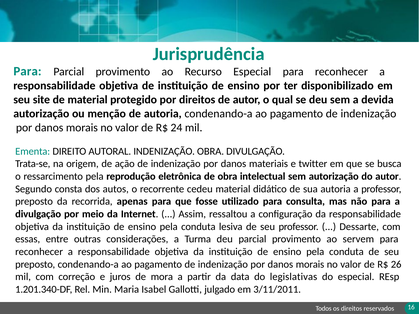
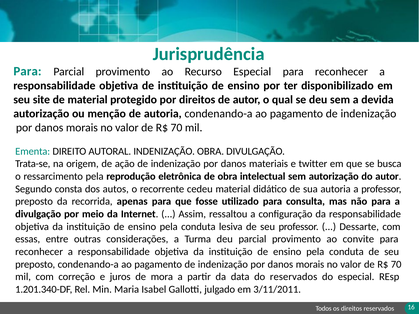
24 at (176, 128): 24 -> 70
servem: servem -> convite
26 at (396, 265): 26 -> 70
do legislativas: legislativas -> reservados
